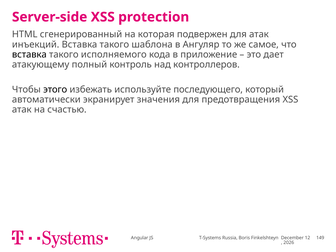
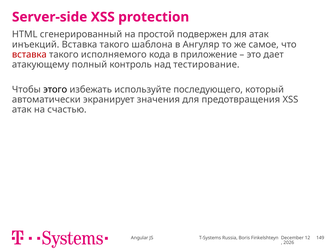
которая: которая -> простой
вставка at (29, 55) colour: black -> red
контроллеров: контроллеров -> тестирование
